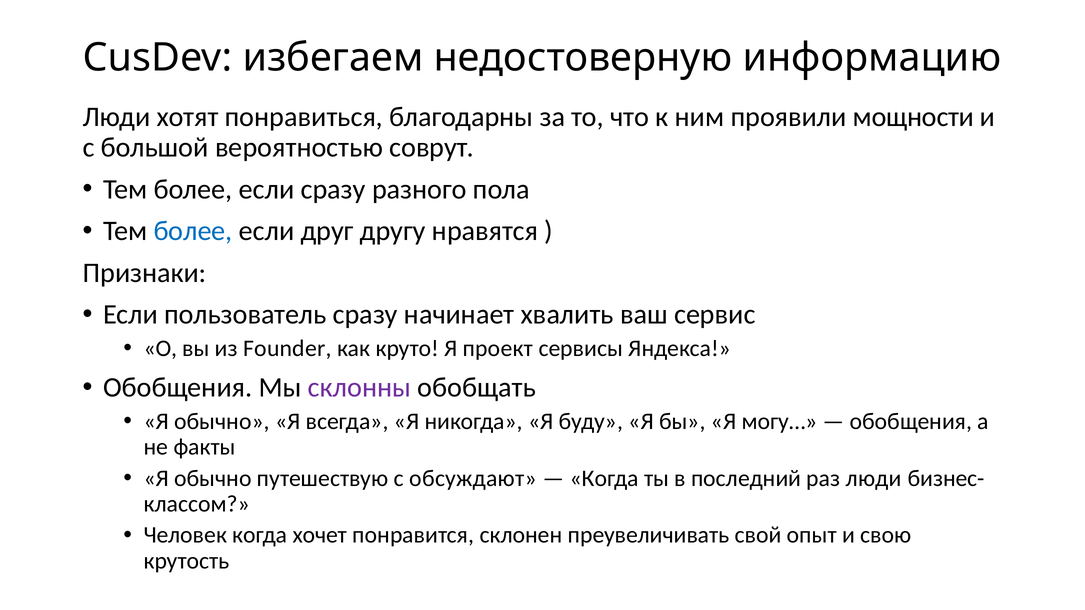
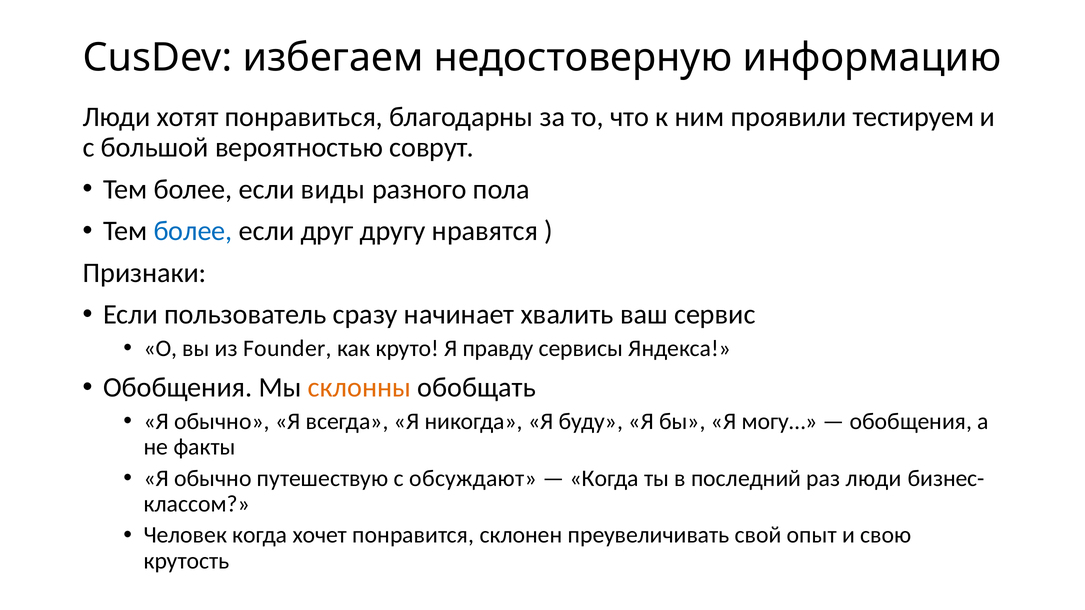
мощности: мощности -> тестируем
если сразу: сразу -> виды
проект: проект -> правду
склонны colour: purple -> orange
